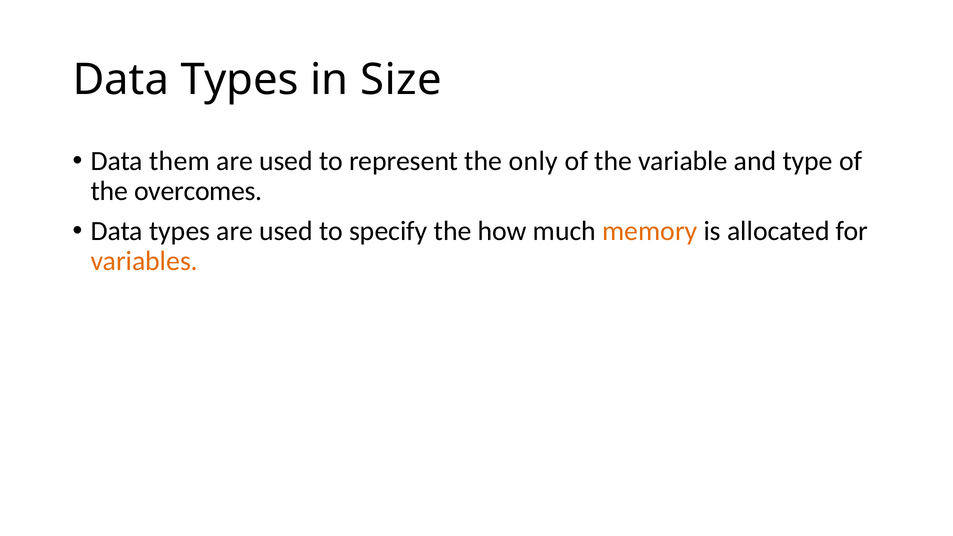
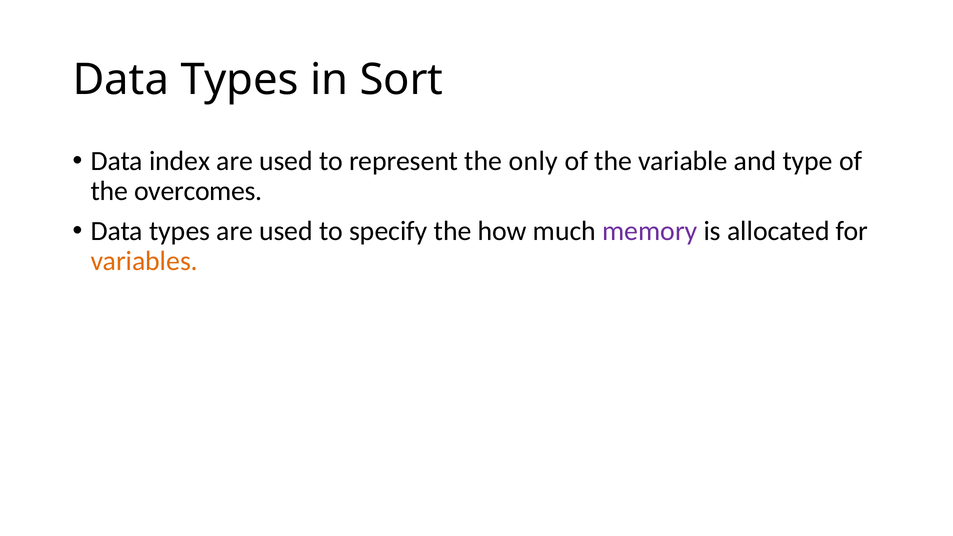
Size: Size -> Sort
them: them -> index
memory colour: orange -> purple
